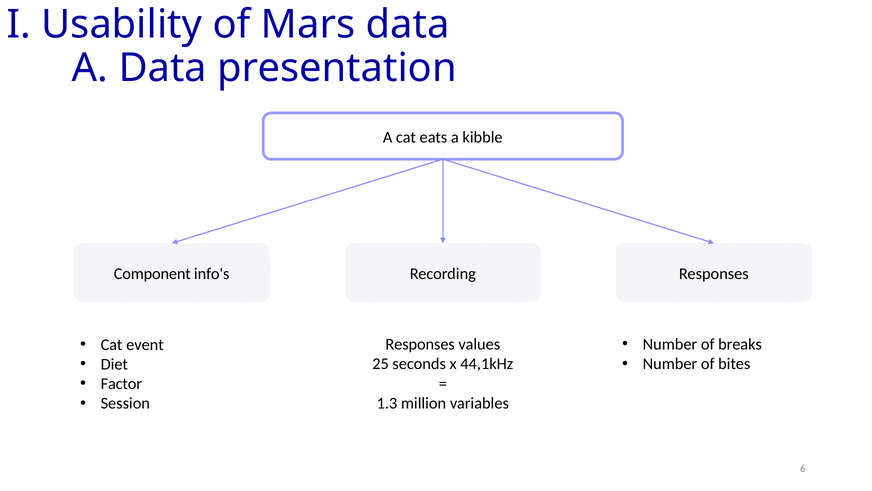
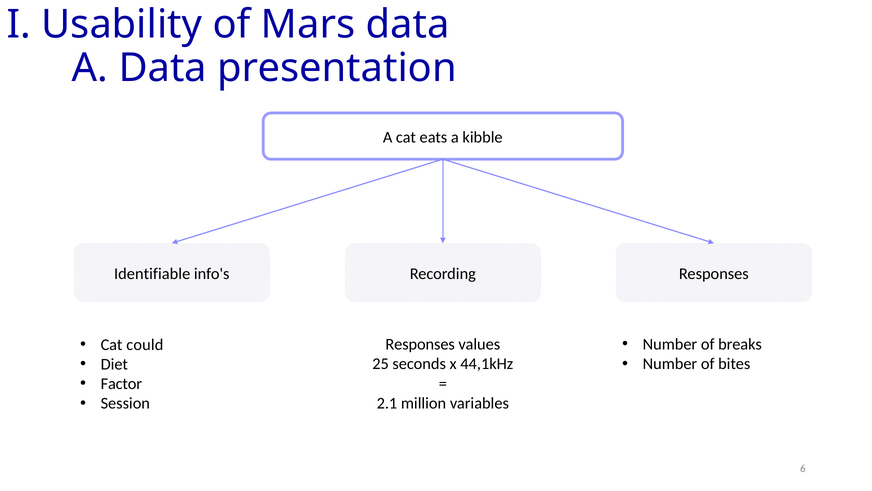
Component: Component -> Identifiable
event: event -> could
1.3: 1.3 -> 2.1
